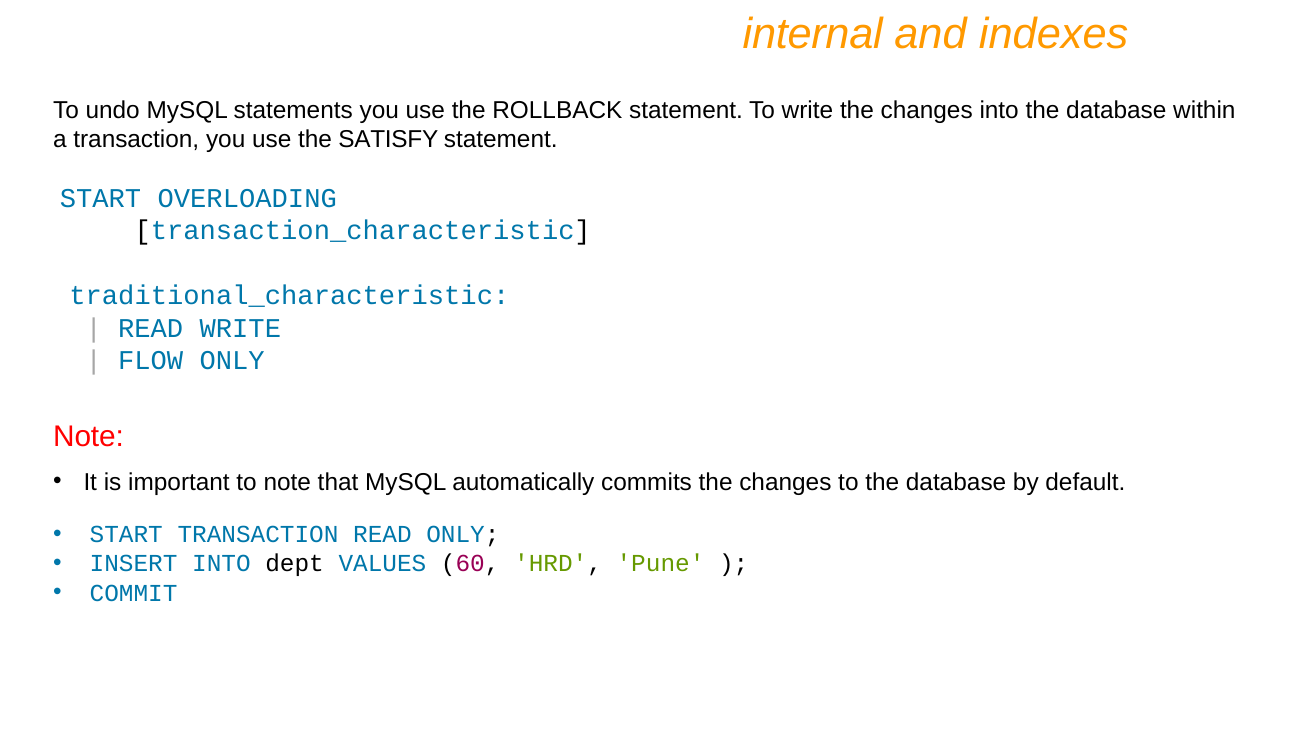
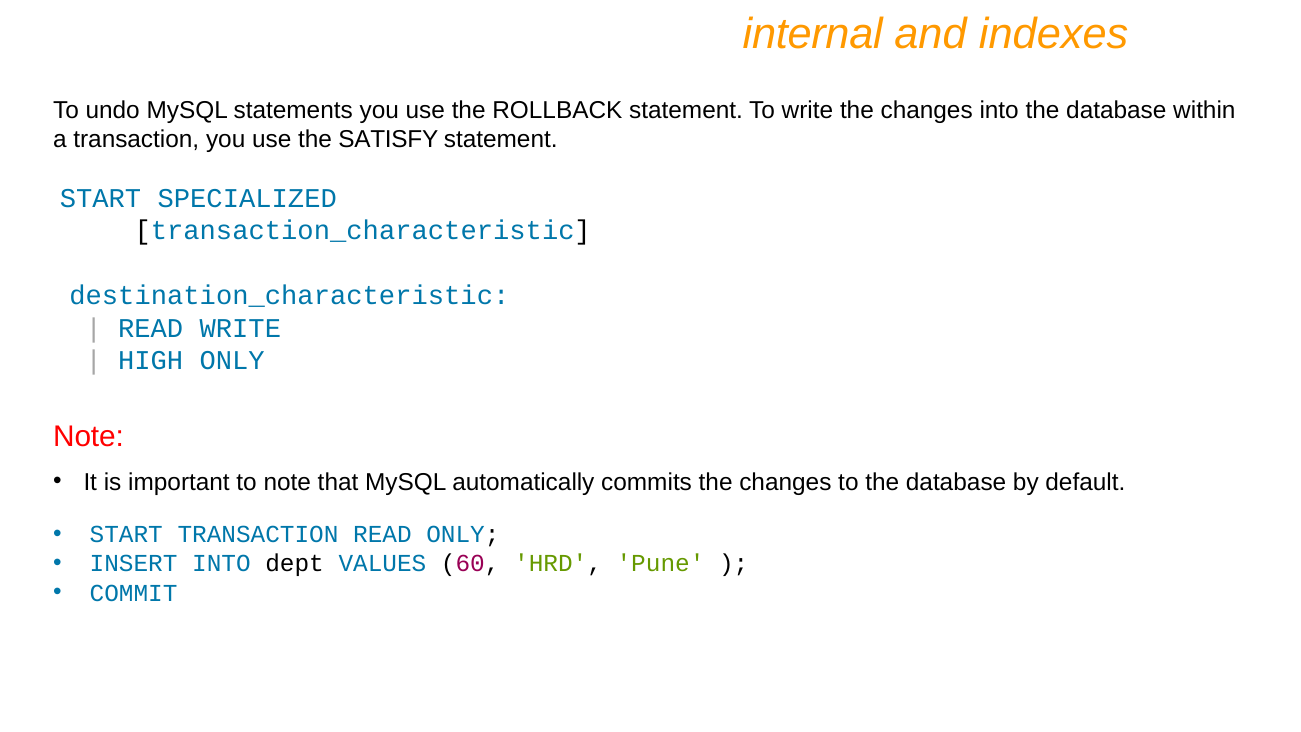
OVERLOADING: OVERLOADING -> SPECIALIZED
traditional_characteristic: traditional_characteristic -> destination_characteristic
FLOW: FLOW -> HIGH
